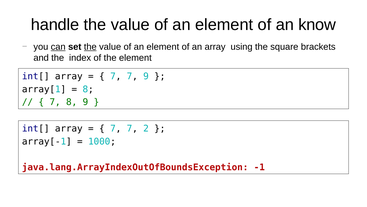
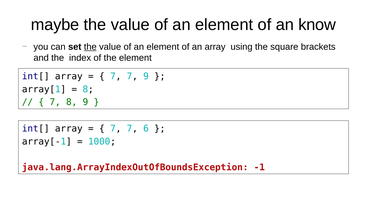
handle: handle -> maybe
can underline: present -> none
2: 2 -> 6
